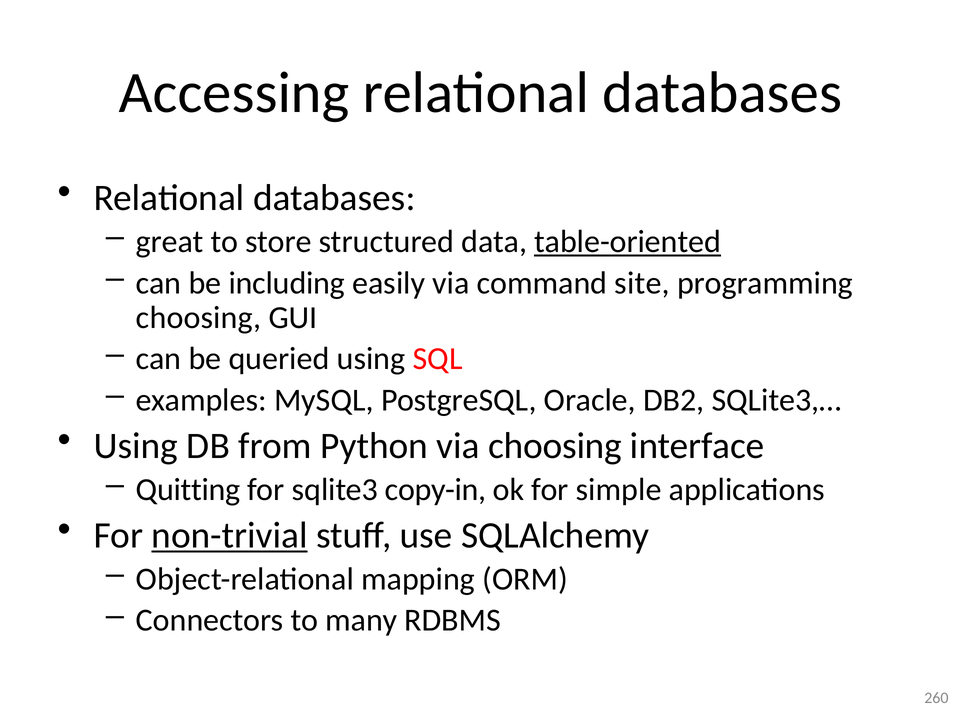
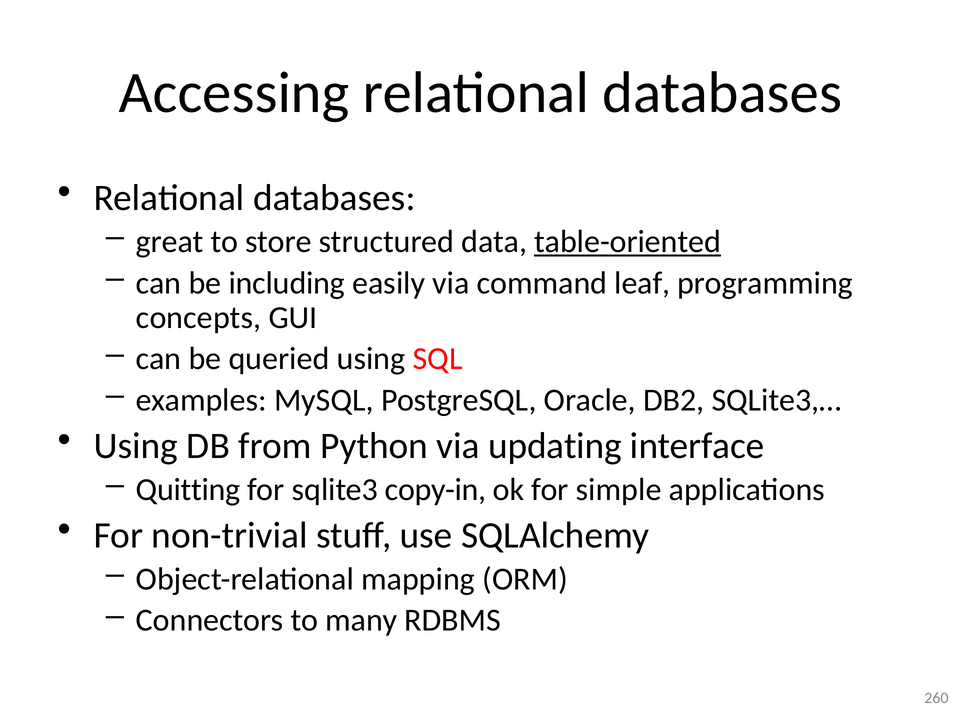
site: site -> leaf
choosing at (199, 318): choosing -> concepts
via choosing: choosing -> updating
non-trivial underline: present -> none
